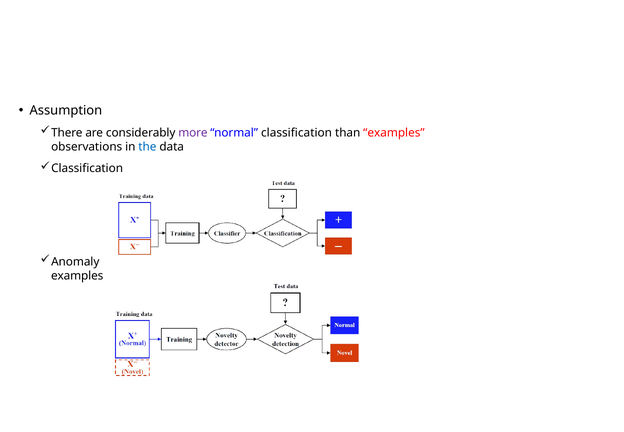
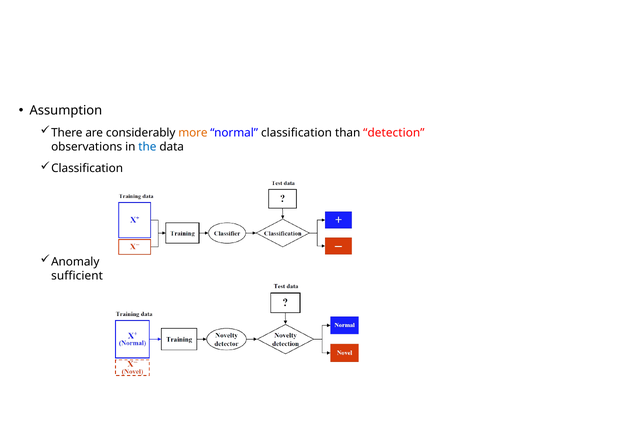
more colour: purple -> orange
than examples: examples -> detection
examples at (77, 276): examples -> sufficient
